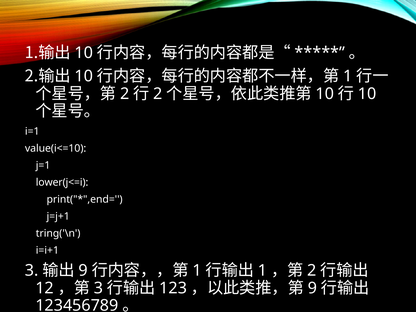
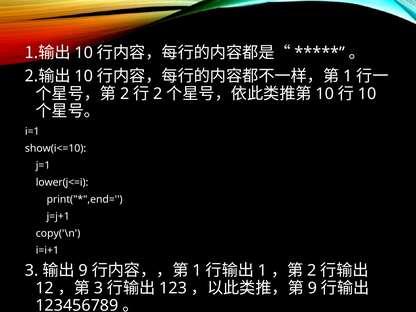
value(i<=10: value(i<=10 -> show(i<=10
tring('\n: tring('\n -> copy('\n
